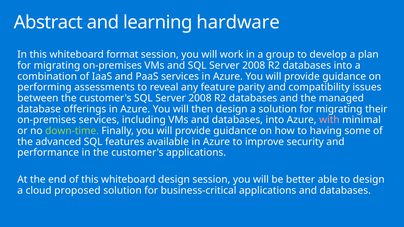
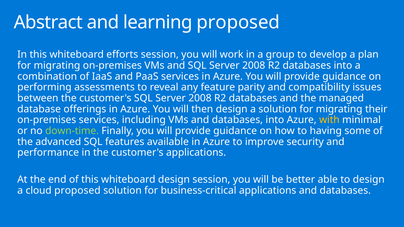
learning hardware: hardware -> proposed
format: format -> efforts
with colour: pink -> yellow
